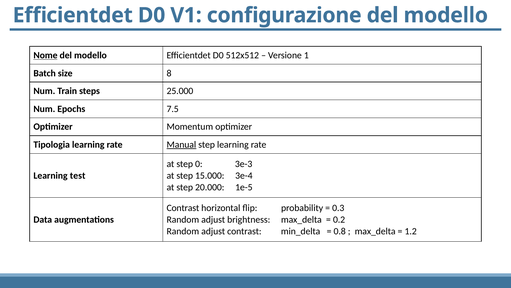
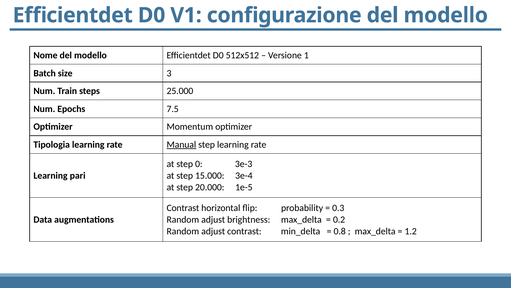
Nome underline: present -> none
8: 8 -> 3
test: test -> pari
